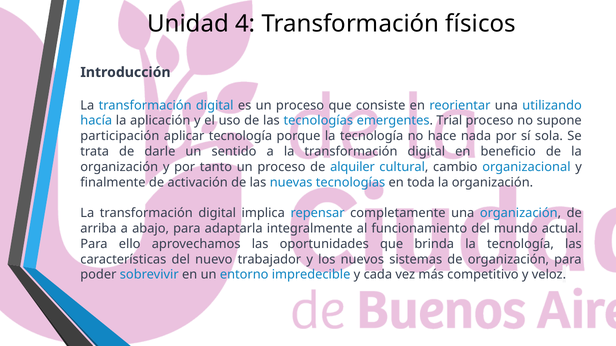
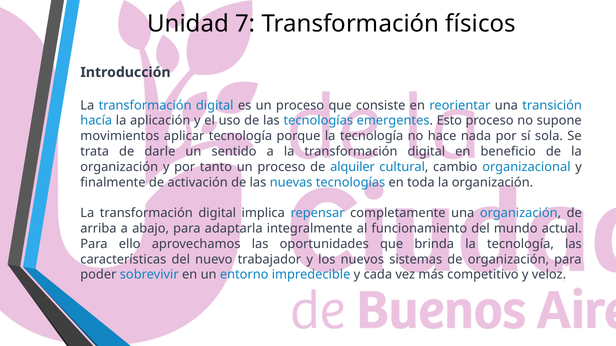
4: 4 -> 7
utilizando: utilizando -> transición
Trial: Trial -> Esto
participación: participación -> movimientos
